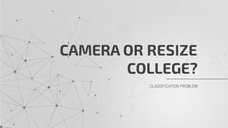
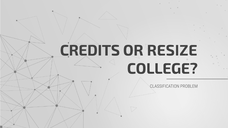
CAMERA: CAMERA -> CREDITS
